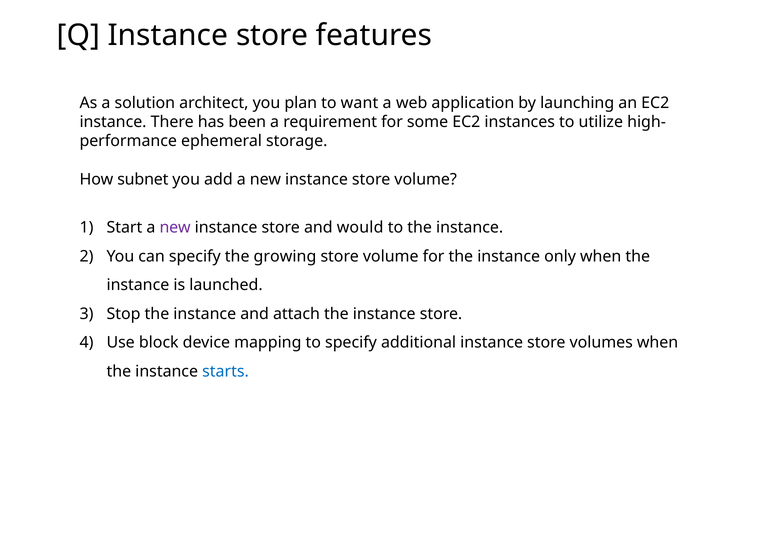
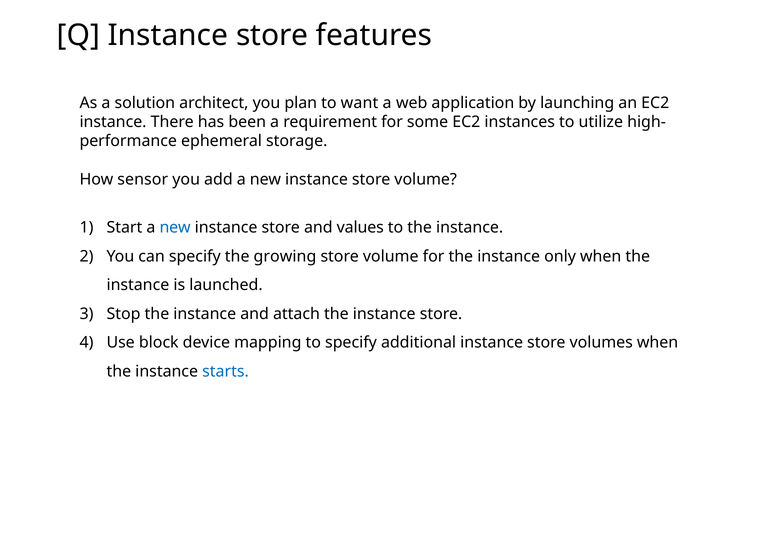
subnet: subnet -> sensor
new at (175, 228) colour: purple -> blue
would: would -> values
